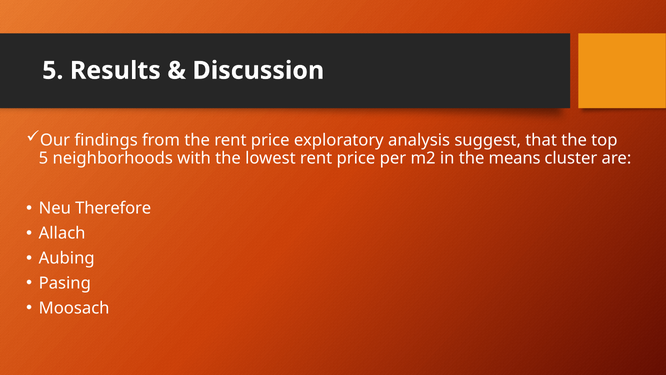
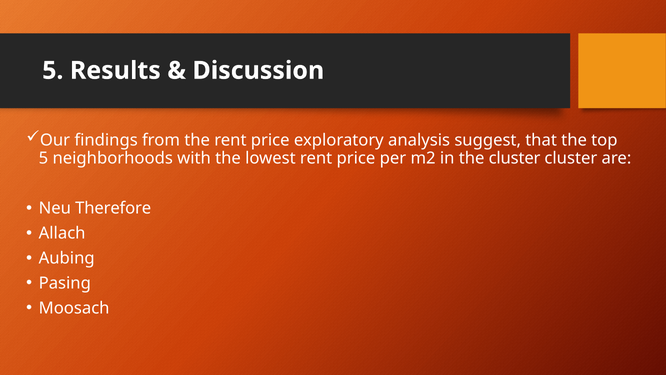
the means: means -> cluster
